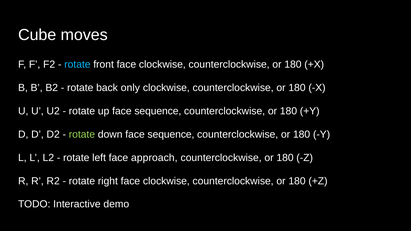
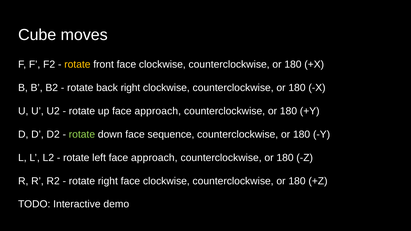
rotate at (77, 65) colour: light blue -> yellow
back only: only -> right
up face sequence: sequence -> approach
